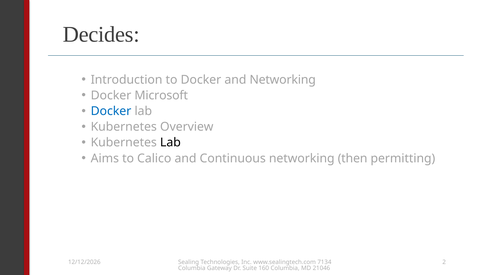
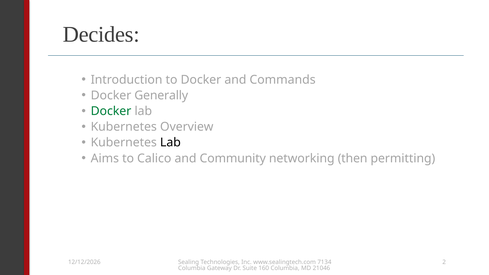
and Networking: Networking -> Commands
Microsoft: Microsoft -> Generally
Docker at (111, 111) colour: blue -> green
Continuous: Continuous -> Community
